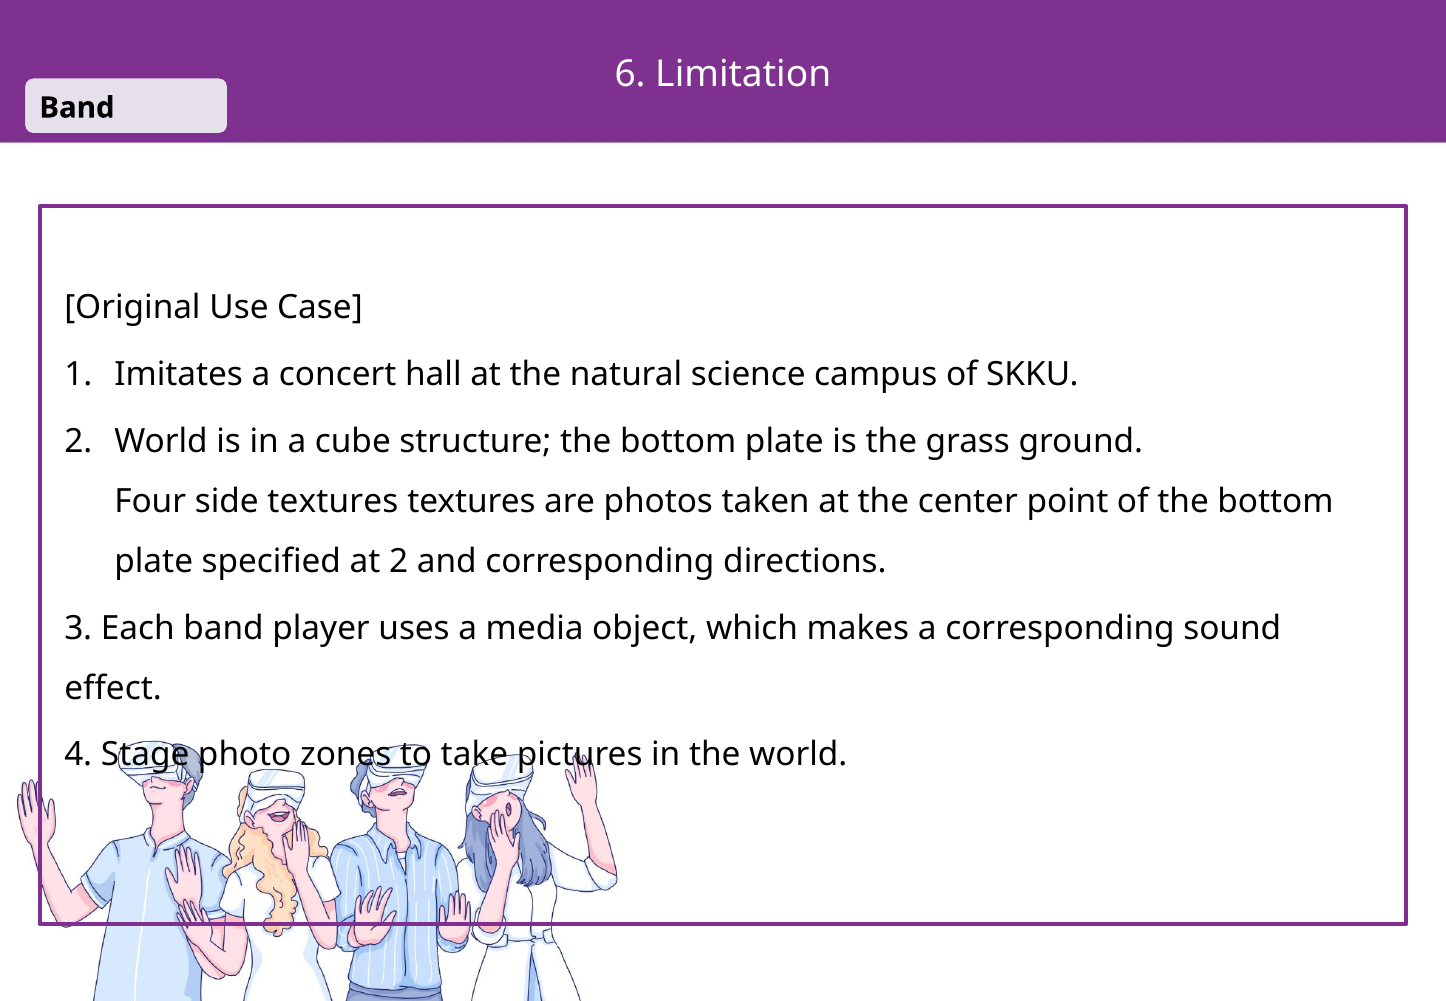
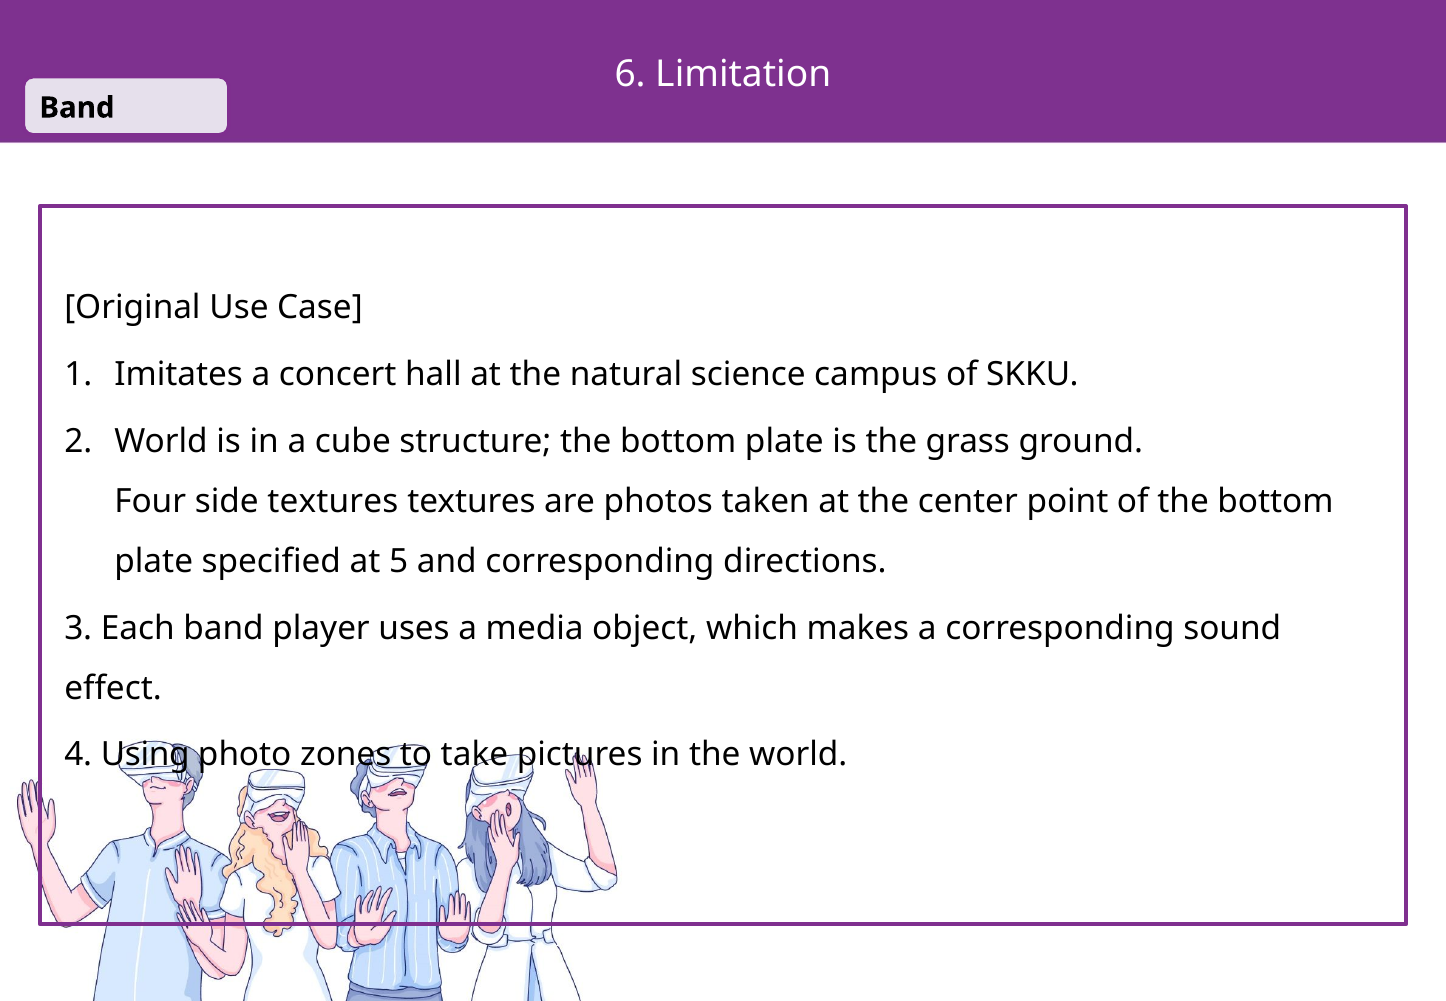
at 2: 2 -> 5
Stage: Stage -> Using
